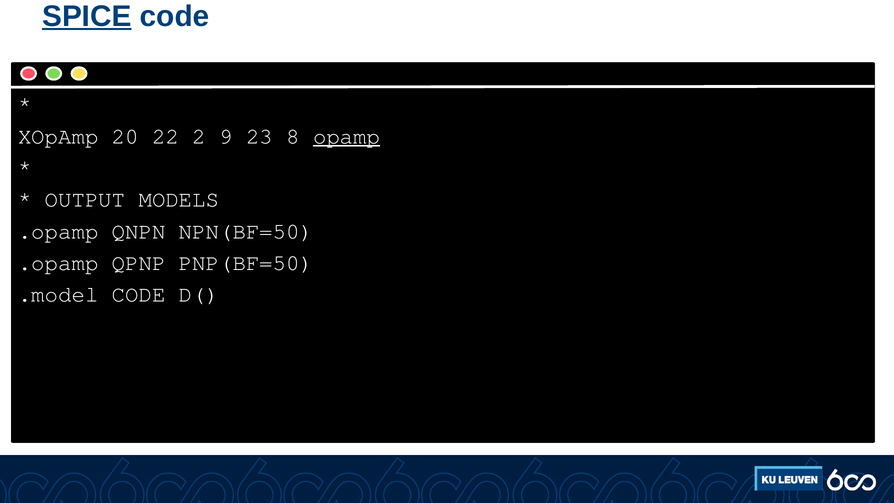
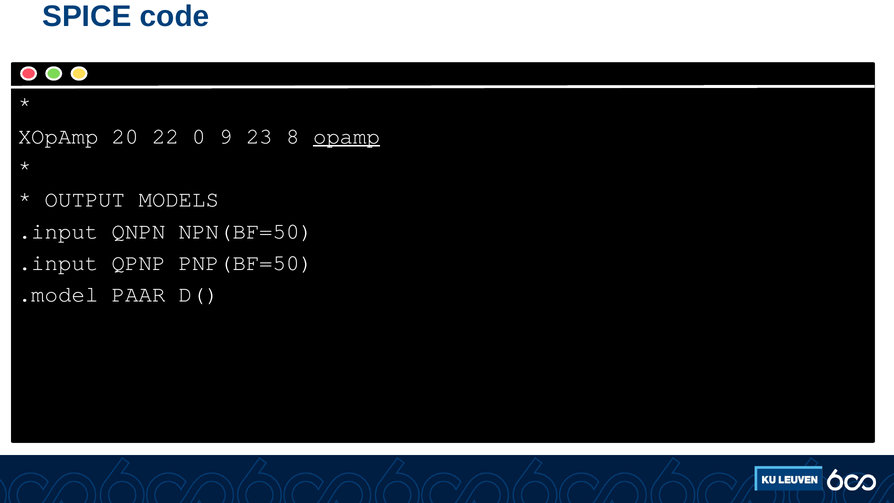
SPICE underline: present -> none
2: 2 -> 0
.opamp at (58, 231): .opamp -> .input
.opamp at (58, 263): .opamp -> .input
.model CODE: CODE -> PAAR
